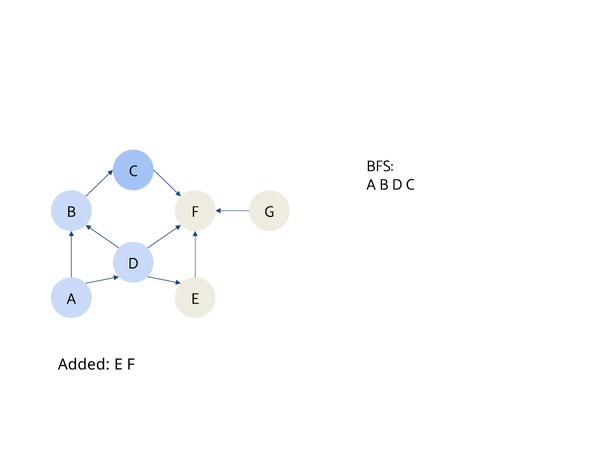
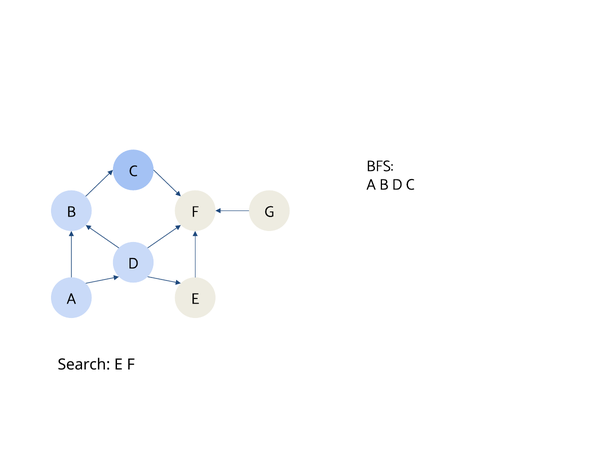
Added: Added -> Search
